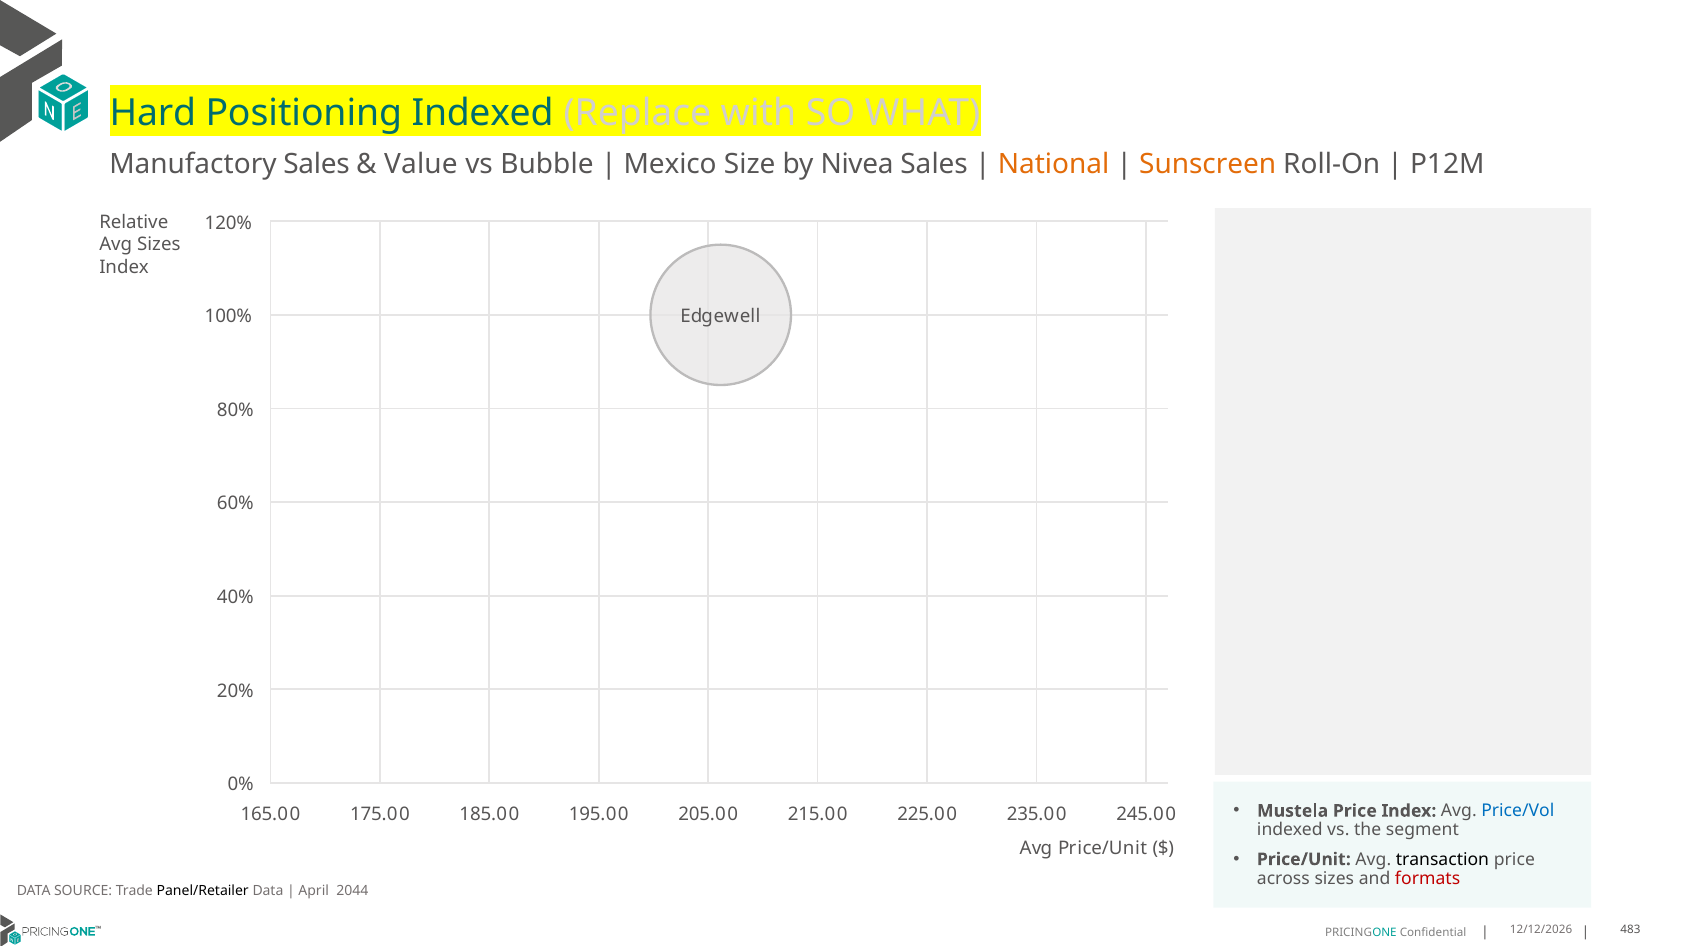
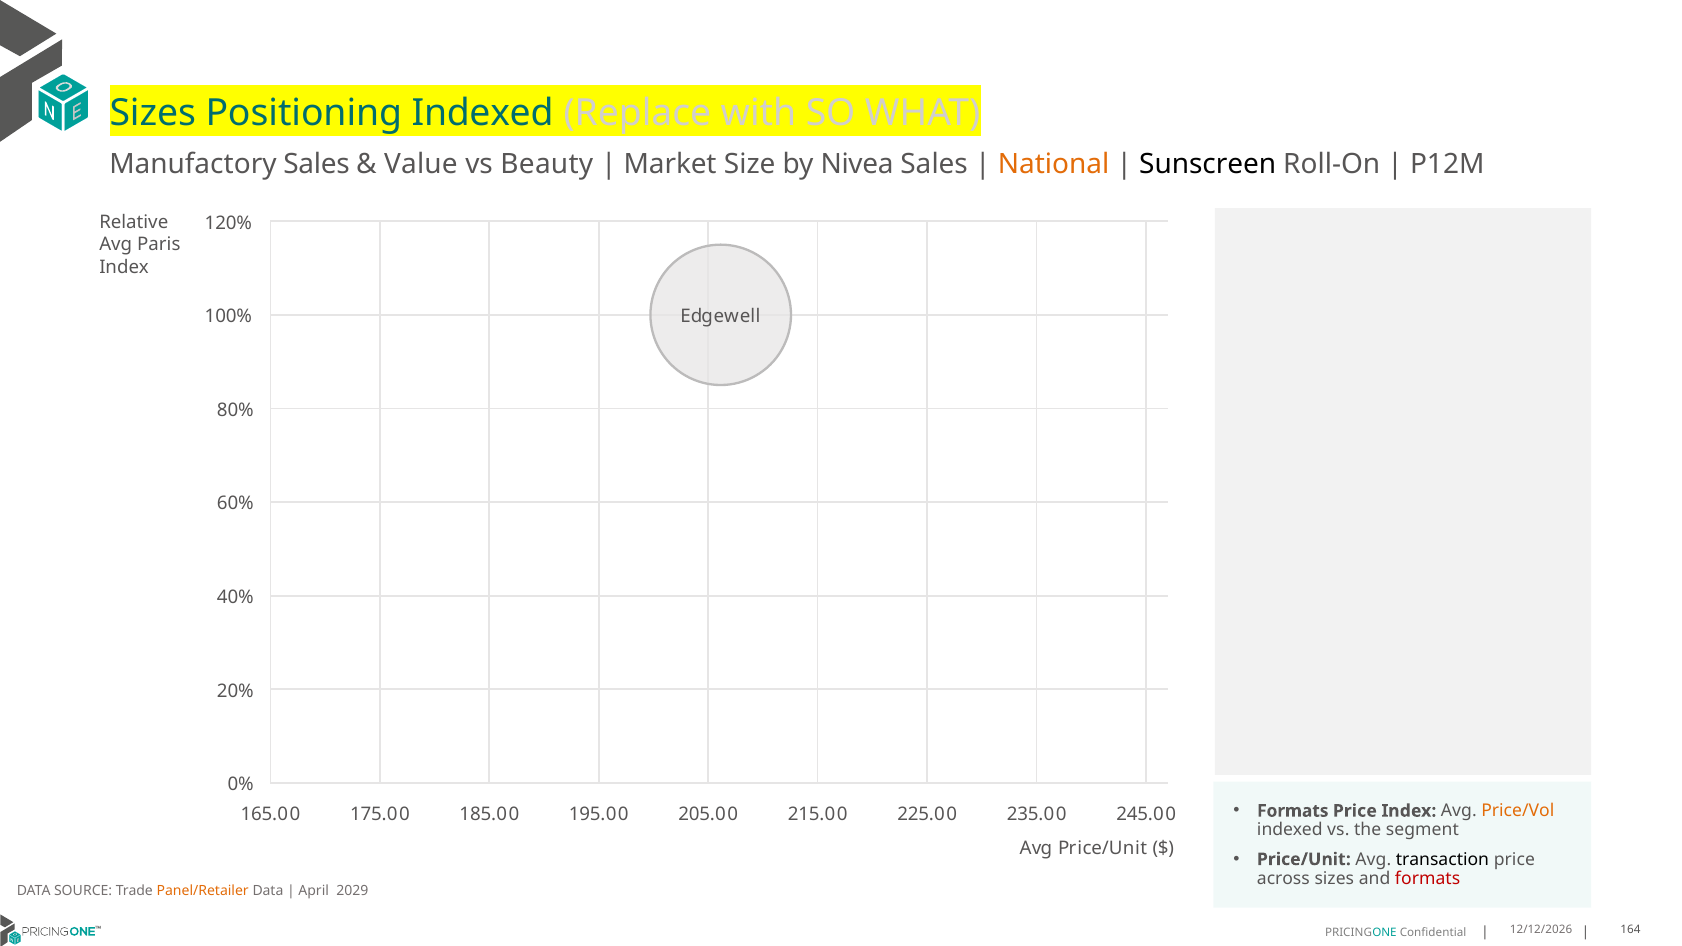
Hard at (153, 113): Hard -> Sizes
Bubble: Bubble -> Beauty
Mexico: Mexico -> Market
Sunscreen colour: orange -> black
Avg Sizes: Sizes -> Paris
Mustela at (1293, 811): Mustela -> Formats
Price/Vol colour: blue -> orange
Panel/Retailer colour: black -> orange
2044: 2044 -> 2029
483: 483 -> 164
